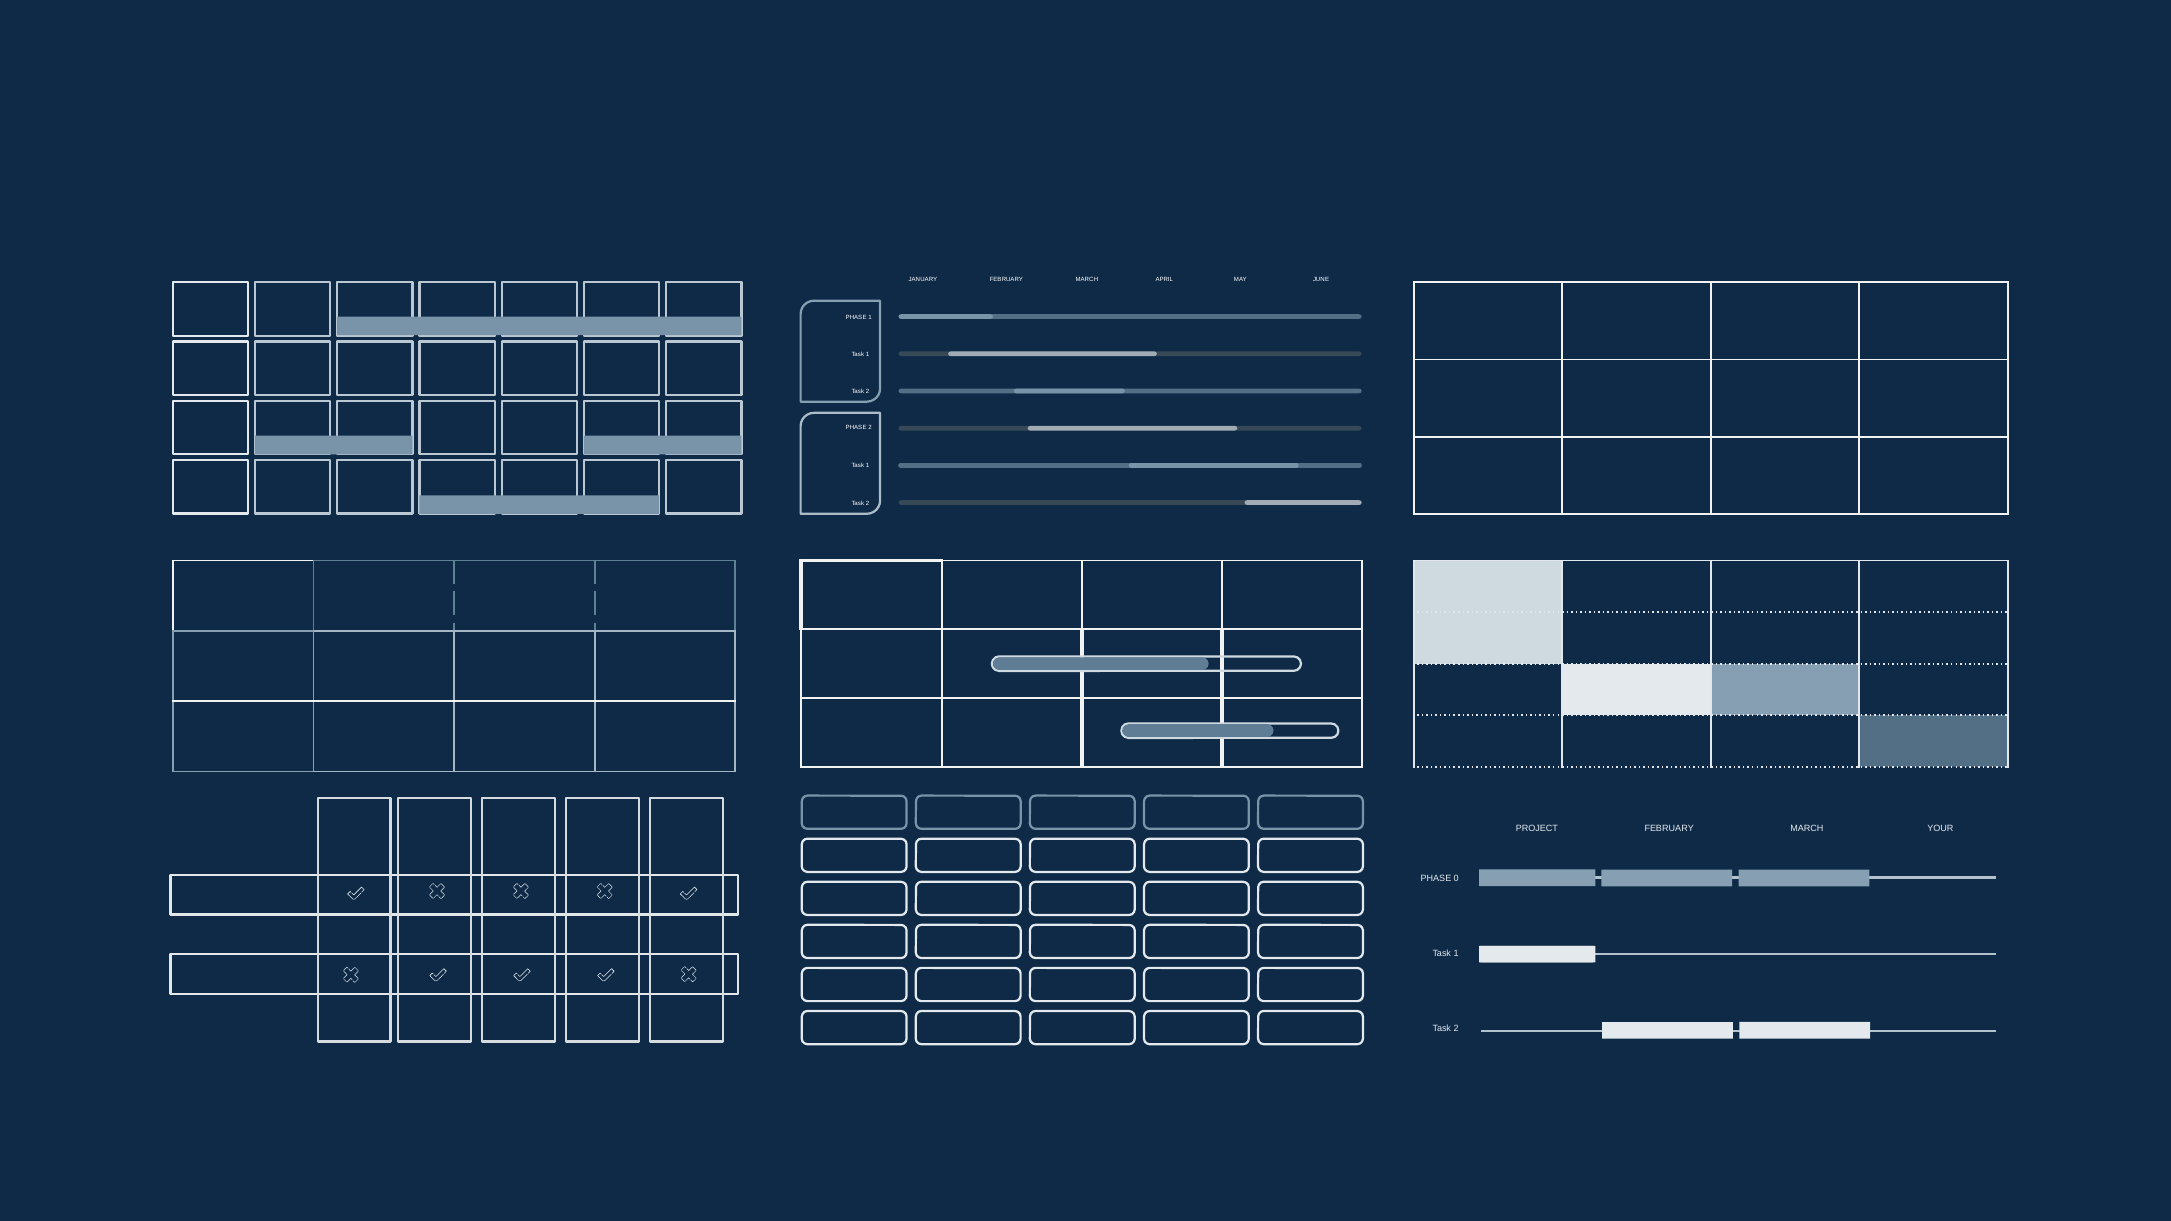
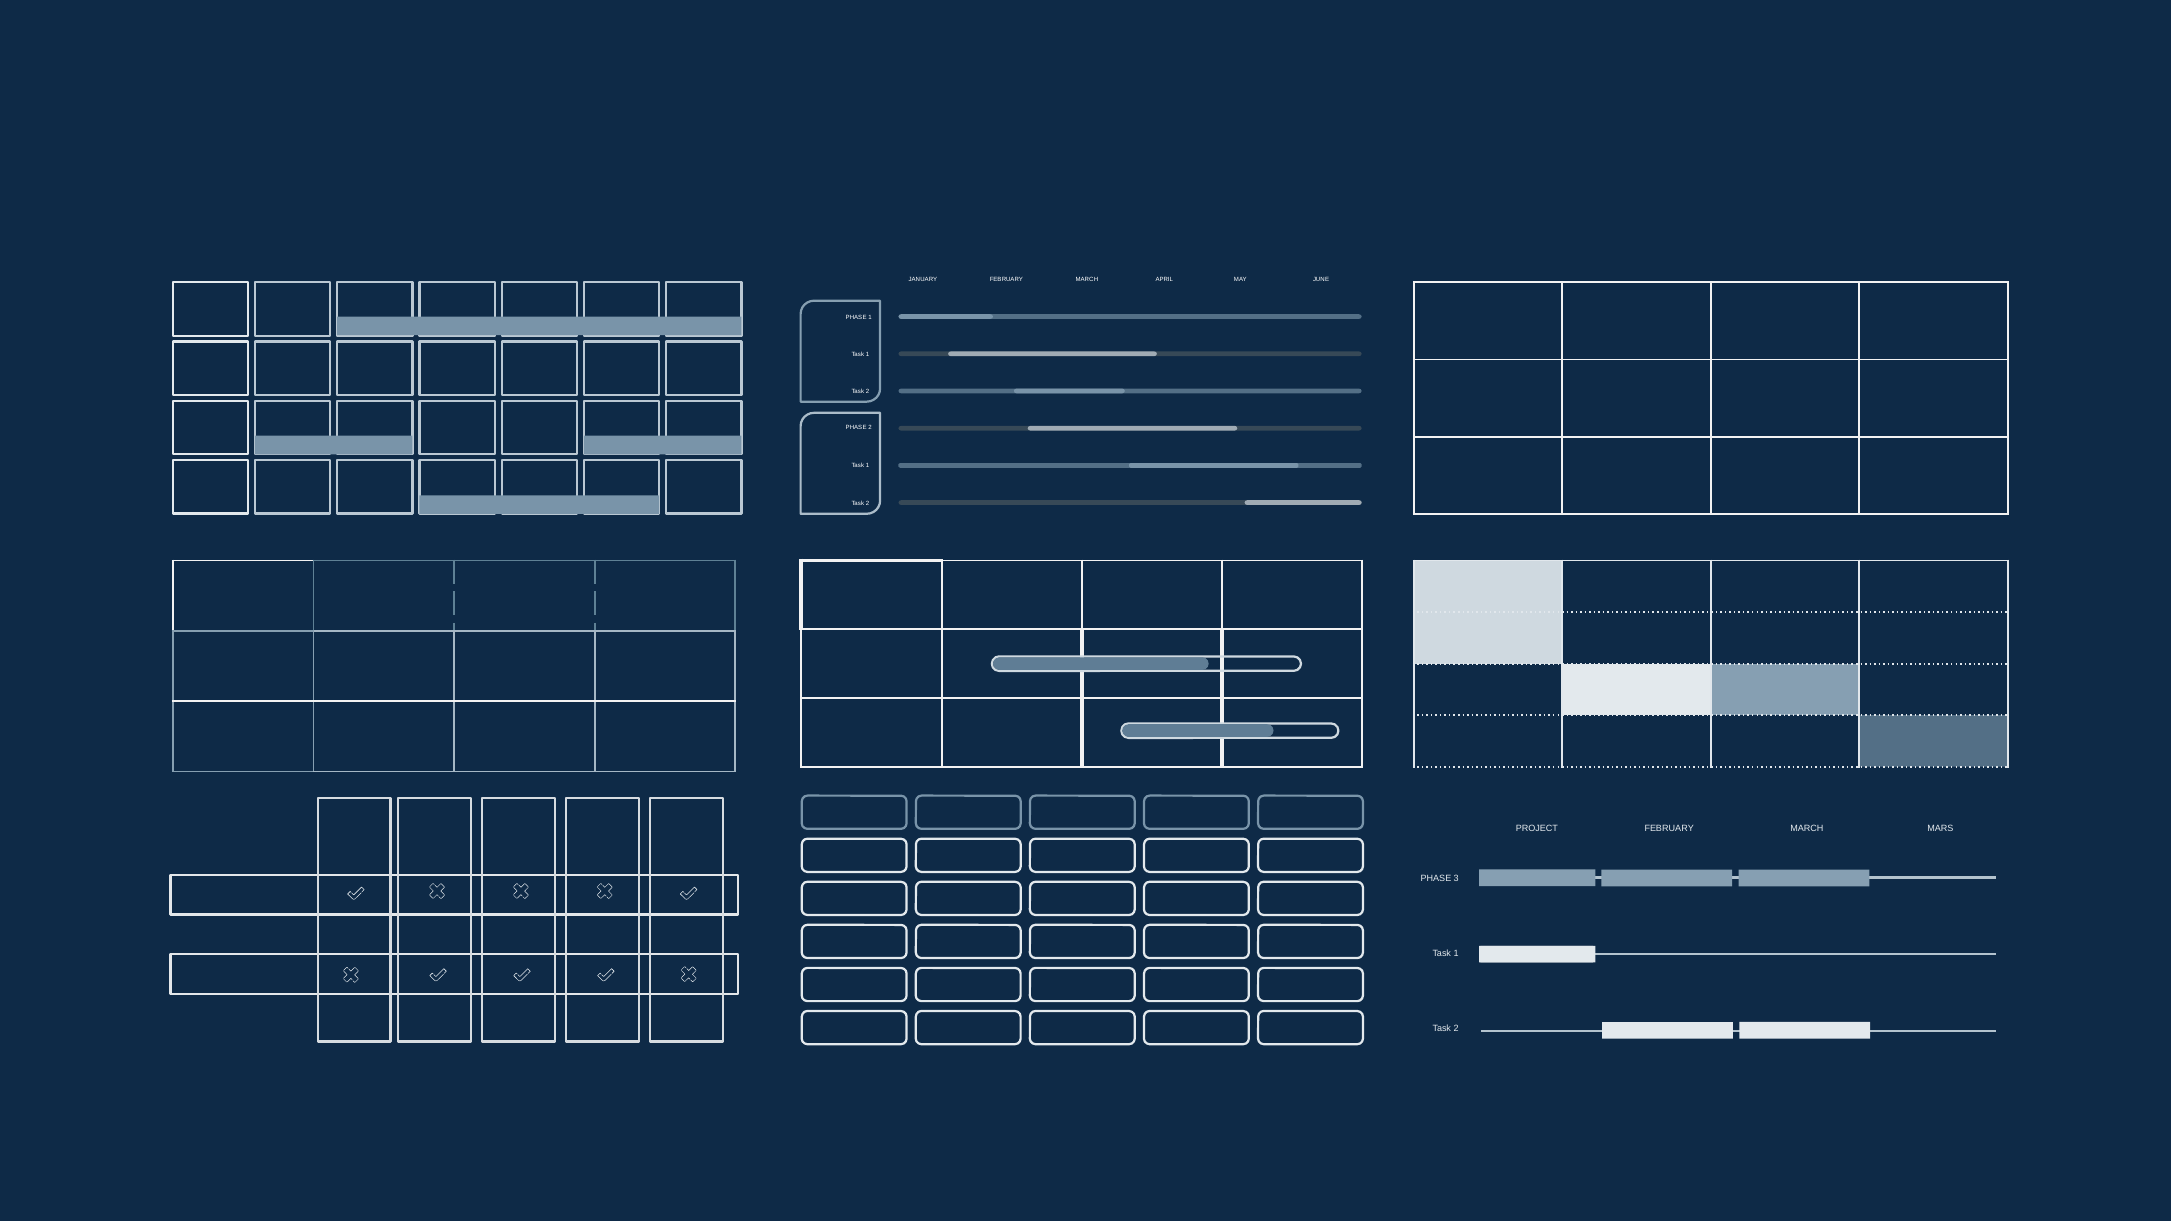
YOUR: YOUR -> MARS
0: 0 -> 3
